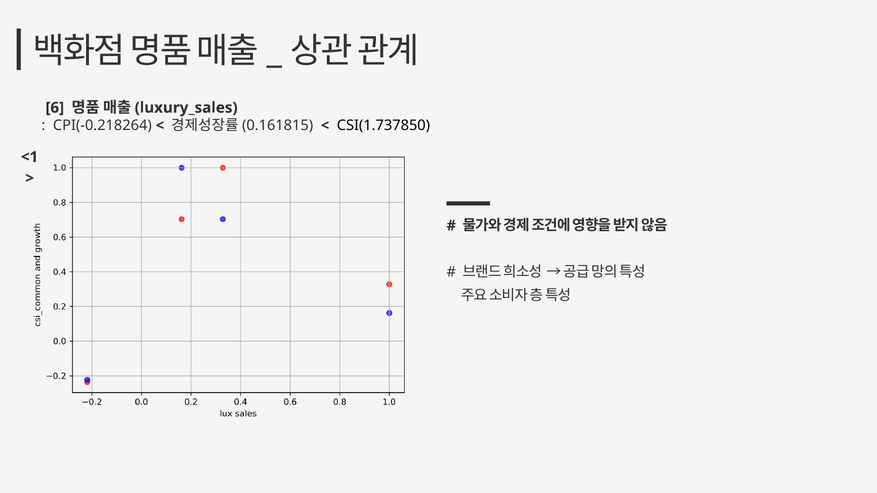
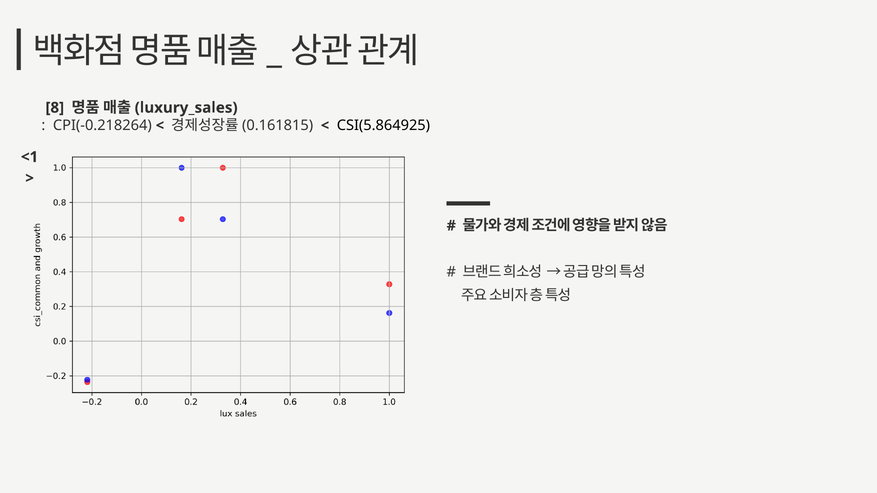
6: 6 -> 8
CSI(1.737850: CSI(1.737850 -> CSI(5.864925
